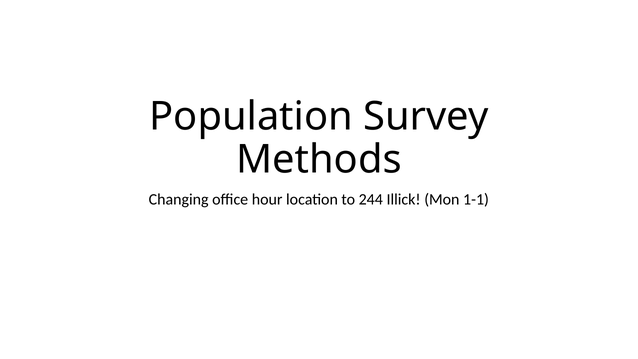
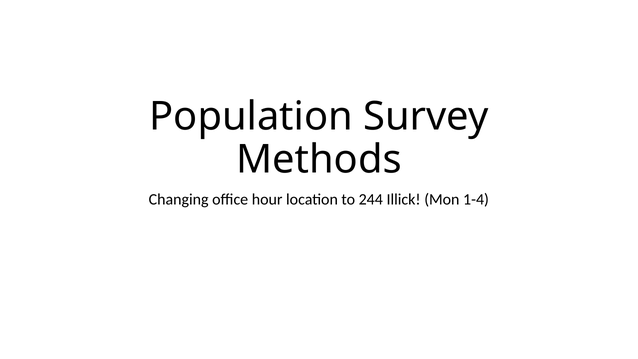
1-1: 1-1 -> 1-4
